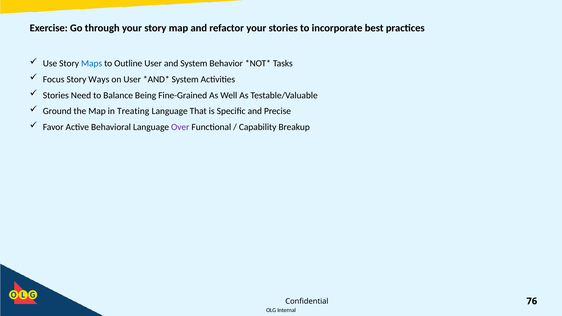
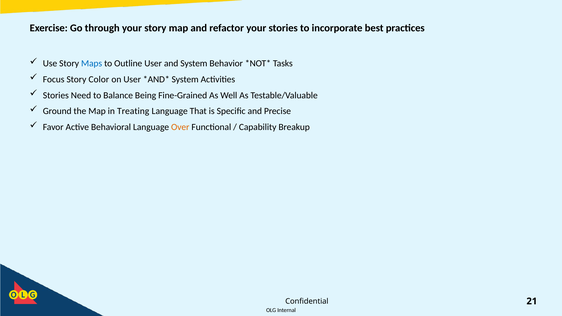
Ways: Ways -> Color
Over colour: purple -> orange
76: 76 -> 21
